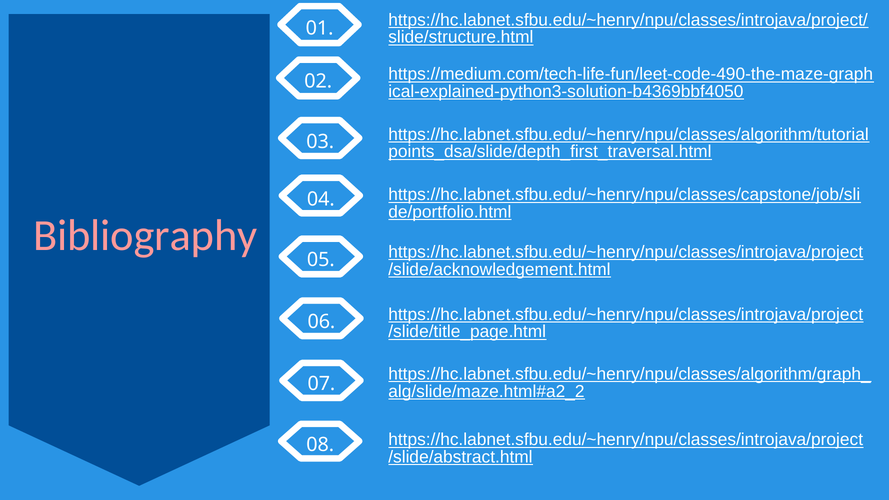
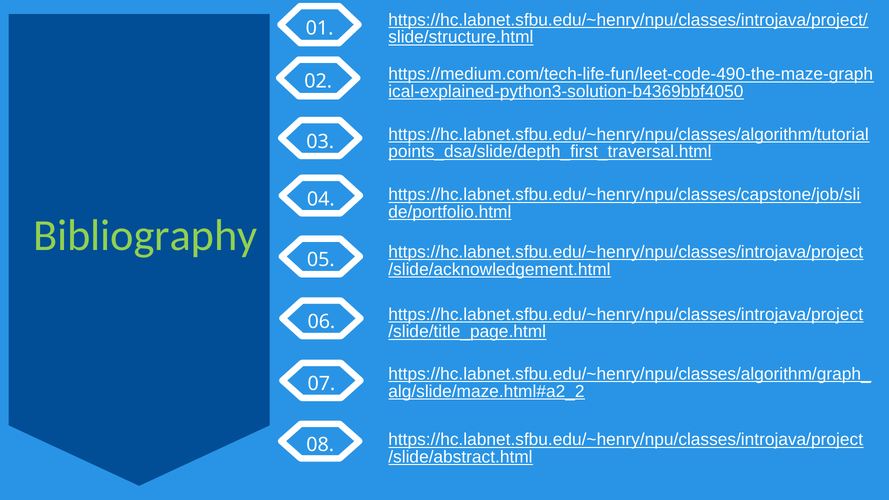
Bibliography colour: pink -> light green
